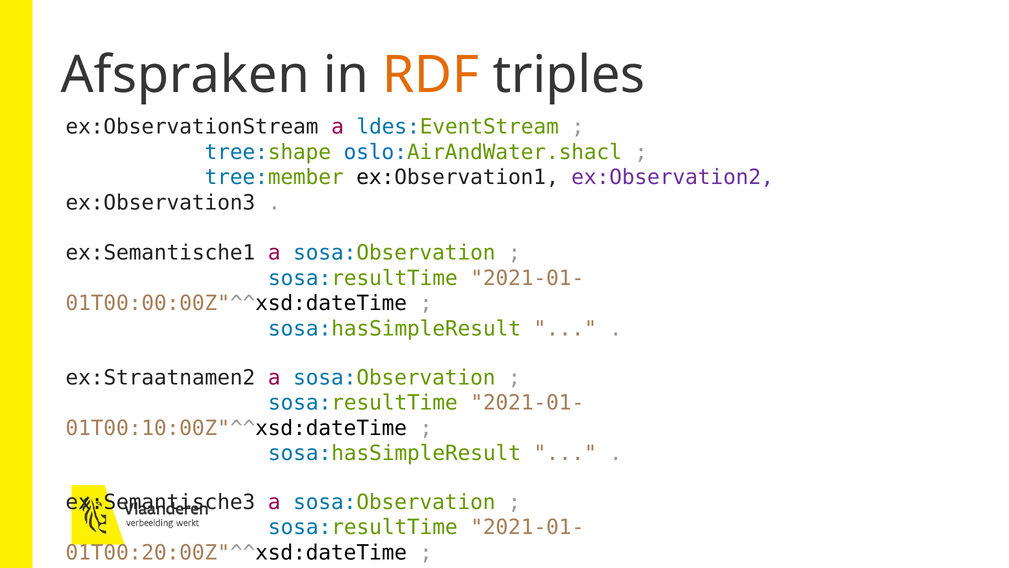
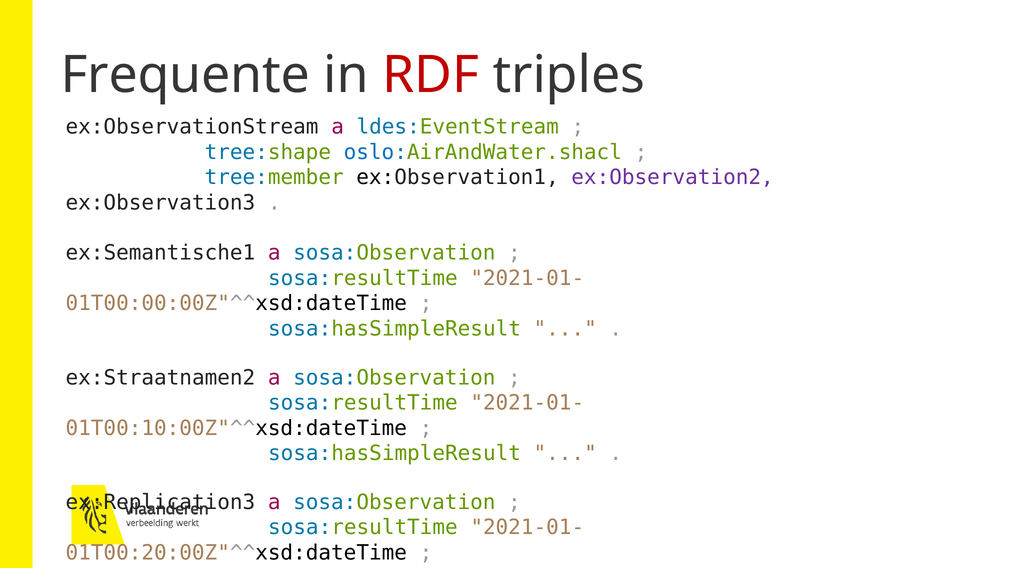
Afspraken: Afspraken -> Frequente
RDF colour: orange -> red
ex:Semantische3: ex:Semantische3 -> ex:Replication3
